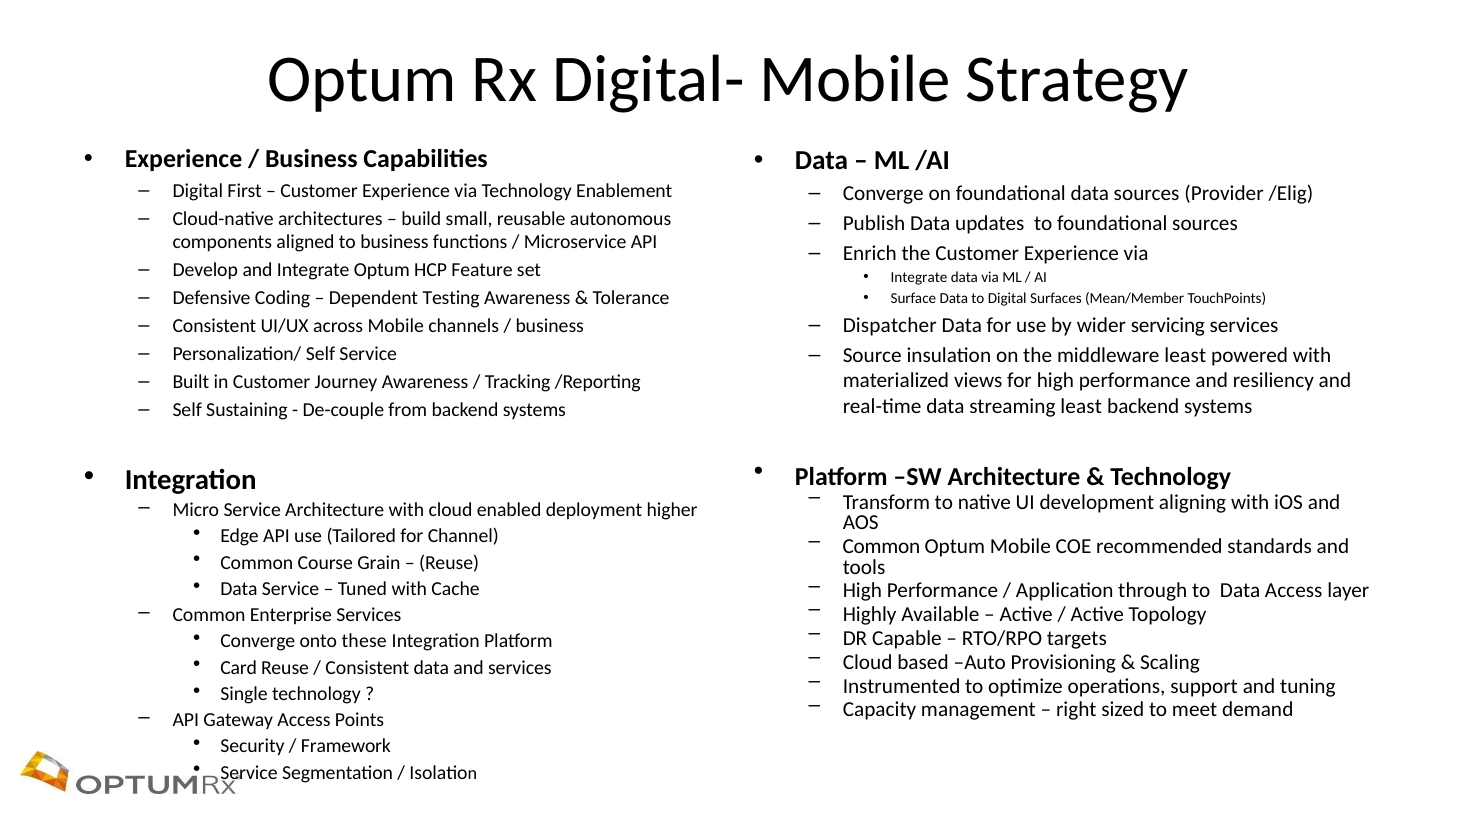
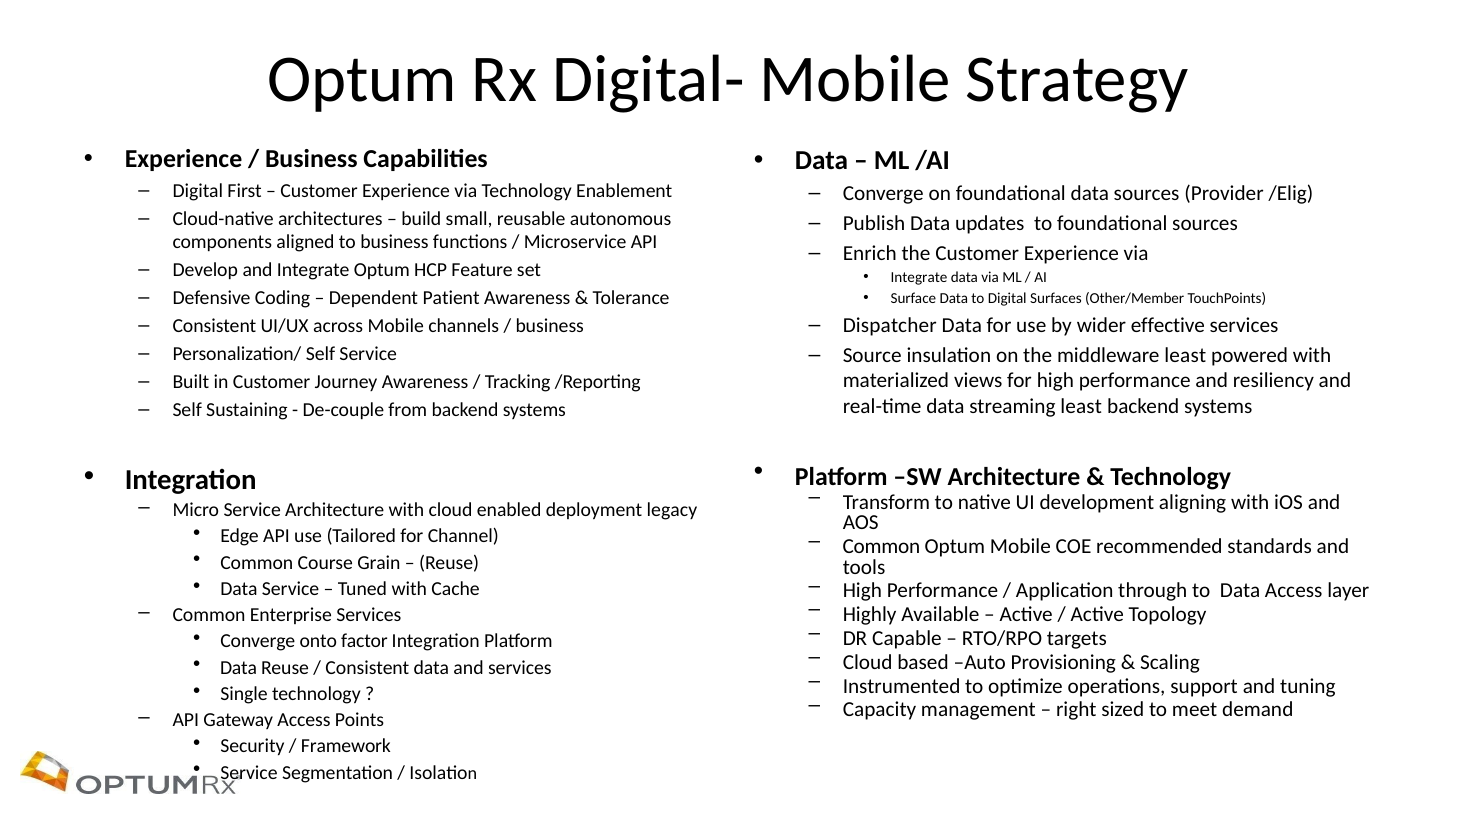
Testing: Testing -> Patient
Mean/Member: Mean/Member -> Other/Member
servicing: servicing -> effective
higher: higher -> legacy
these: these -> factor
Card at (239, 667): Card -> Data
